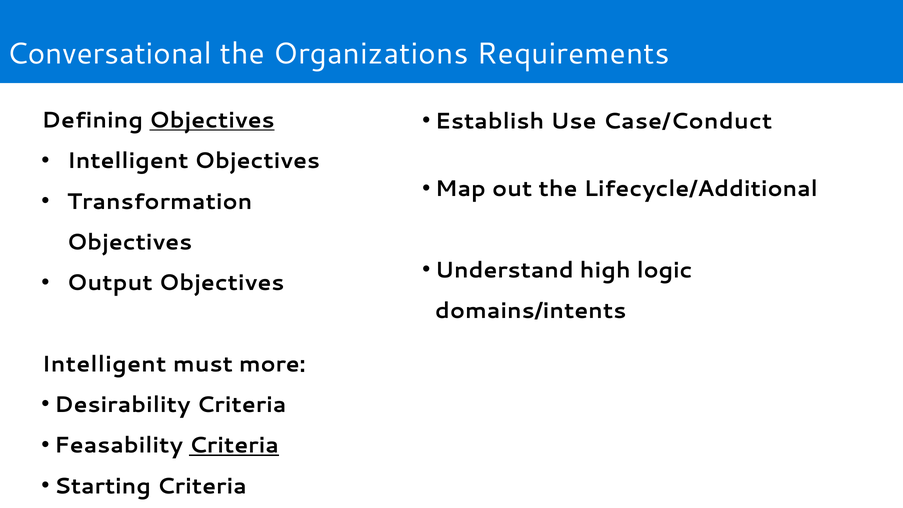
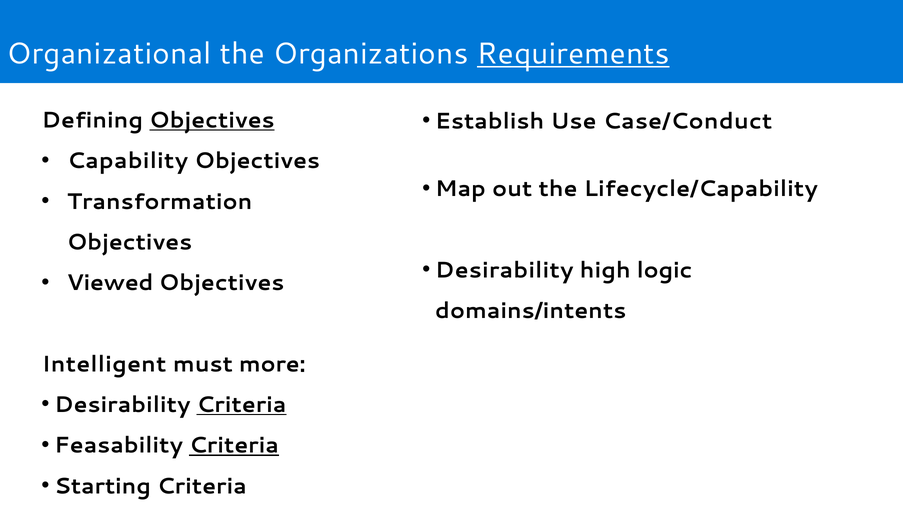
Conversational: Conversational -> Organizational
Requirements underline: none -> present
Intelligent at (128, 161): Intelligent -> Capability
Lifecycle/Additional: Lifecycle/Additional -> Lifecycle/Capability
Understand at (504, 270): Understand -> Desirability
Output: Output -> Viewed
Criteria at (241, 405) underline: none -> present
